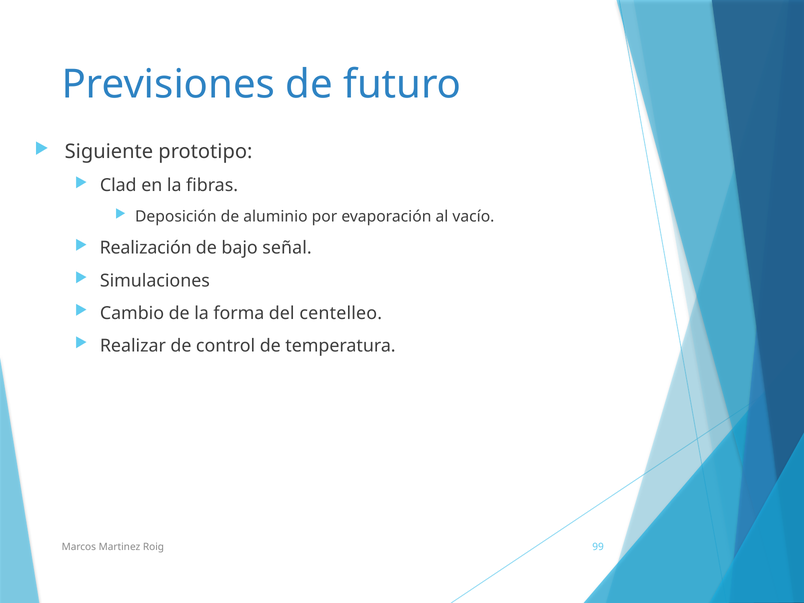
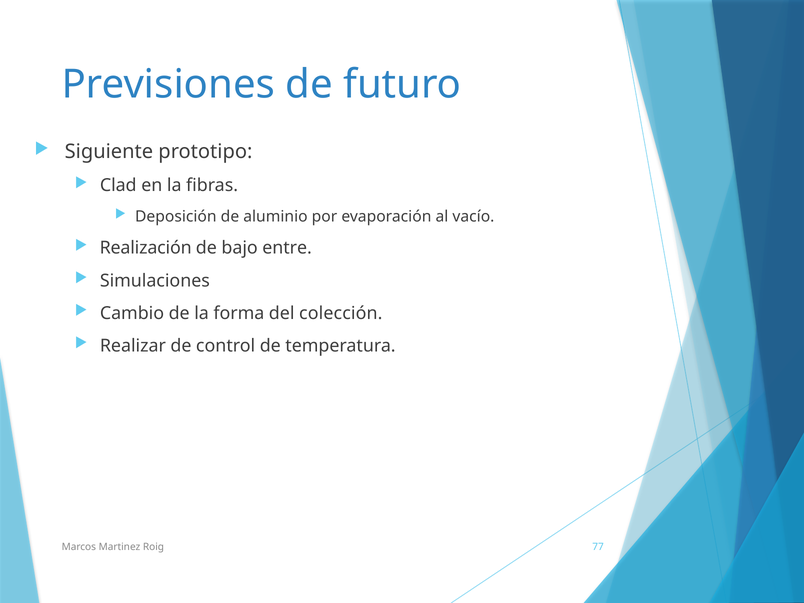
señal: señal -> entre
centelleo: centelleo -> colección
99: 99 -> 77
